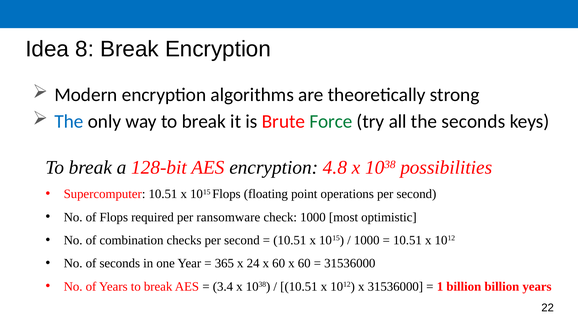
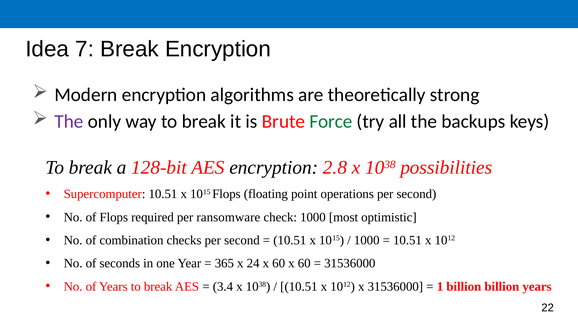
8: 8 -> 7
The at (69, 122) colour: blue -> purple
the seconds: seconds -> backups
4.8: 4.8 -> 2.8
